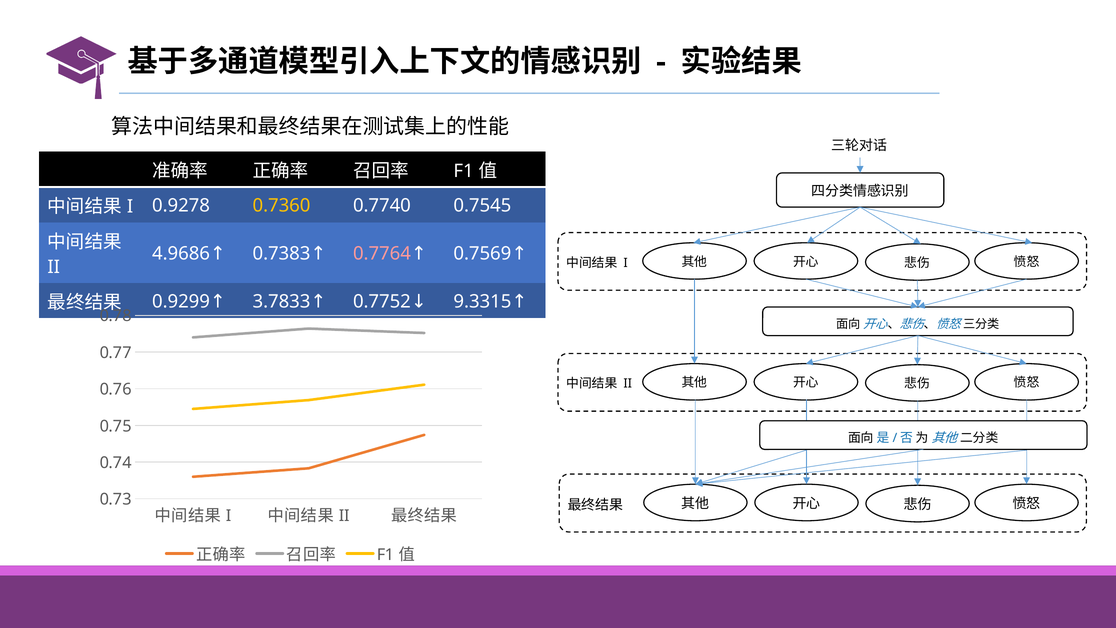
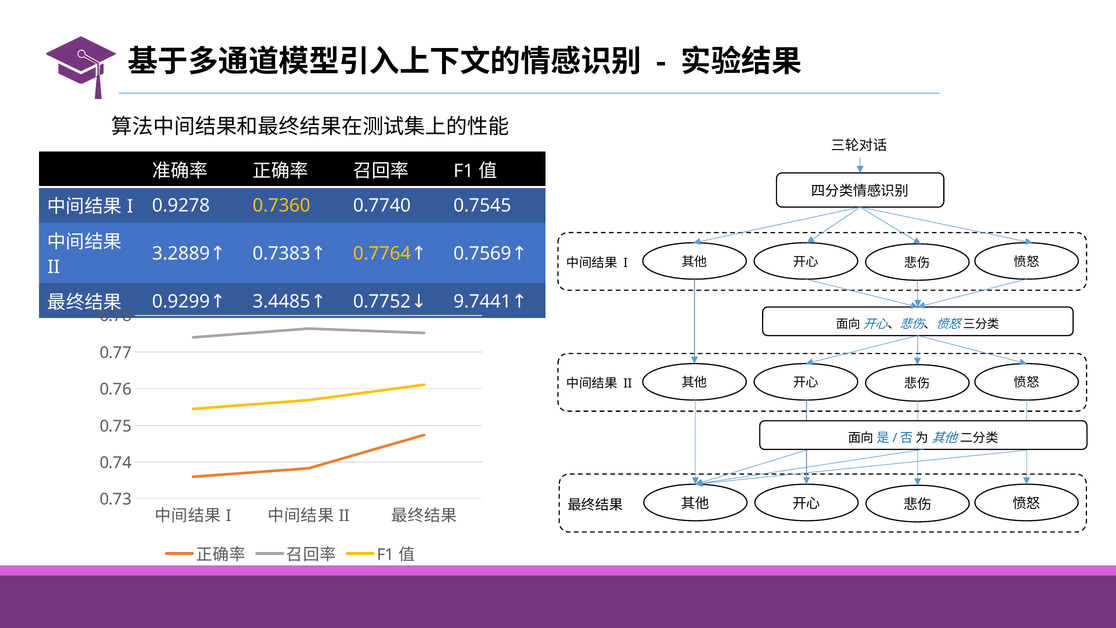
4.9686: 4.9686 -> 3.2889
0.7764 colour: pink -> yellow
3.7833: 3.7833 -> 3.4485
9.3315: 9.3315 -> 9.7441
